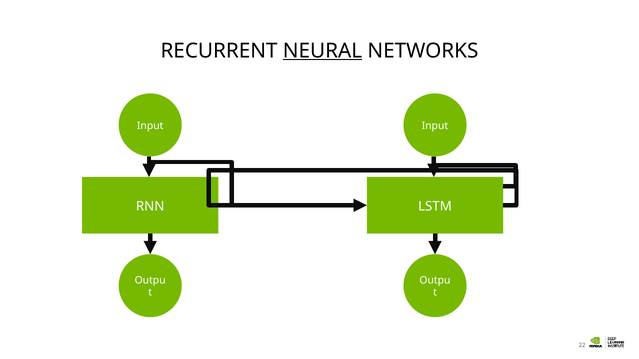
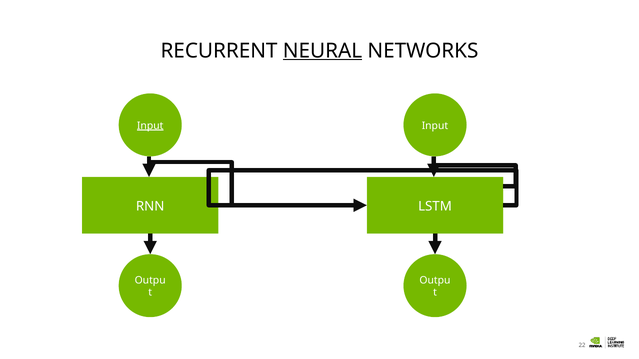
Input at (150, 126) underline: none -> present
